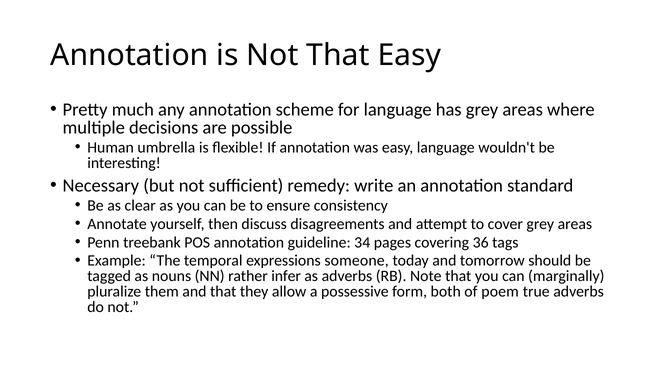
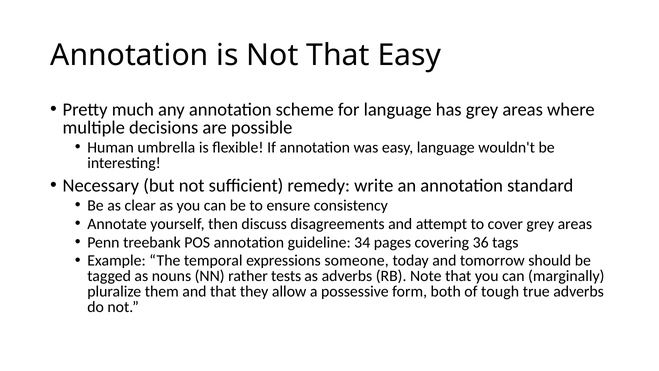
infer: infer -> tests
poem: poem -> tough
